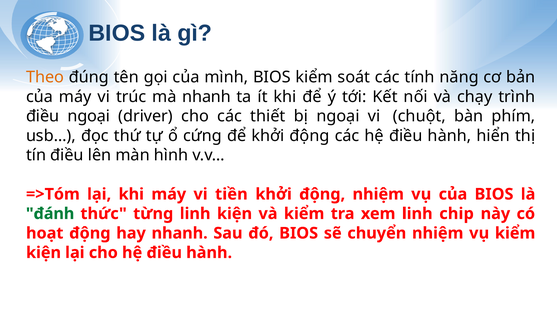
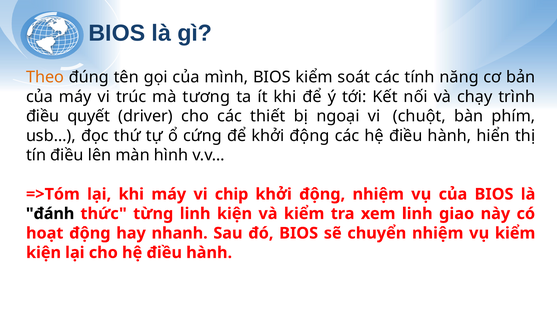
mà nhanh: nhanh -> tương
điều ngoại: ngoại -> quyết
tiền: tiền -> chip
đánh colour: green -> black
chip: chip -> giao
